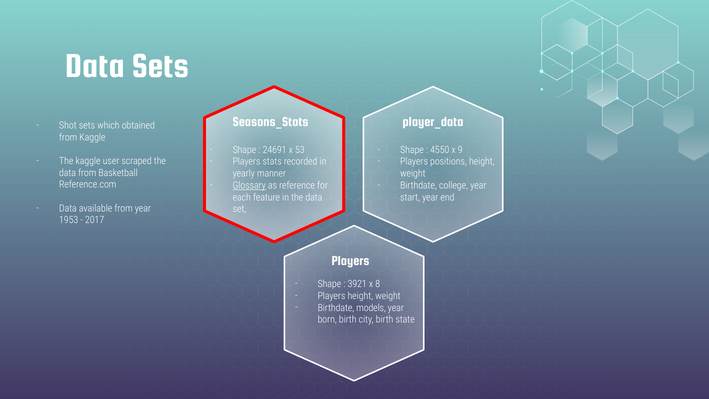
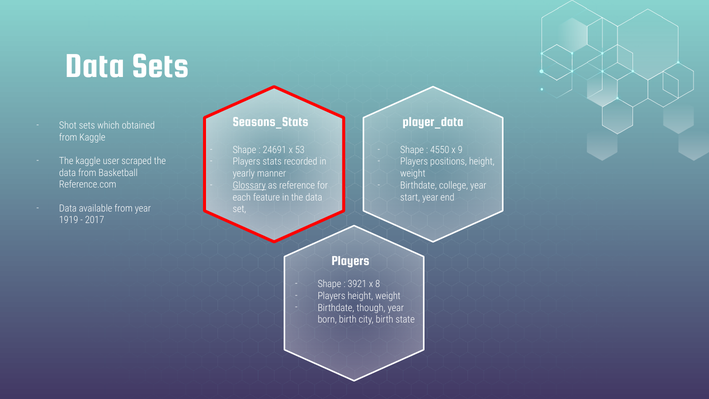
1953: 1953 -> 1919
models: models -> though
